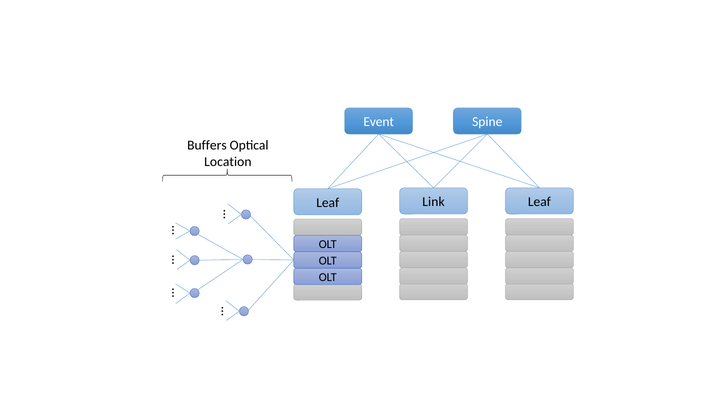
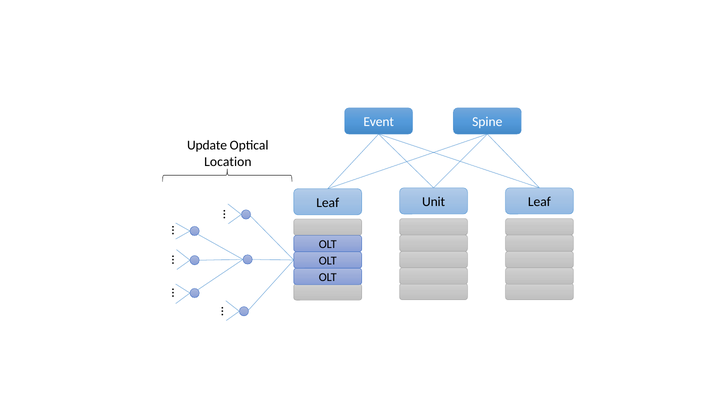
Buffers: Buffers -> Update
Link: Link -> Unit
